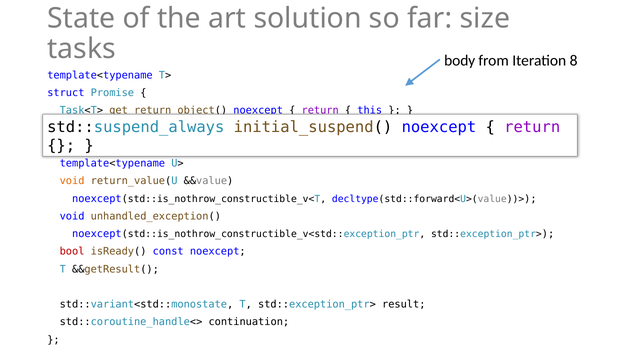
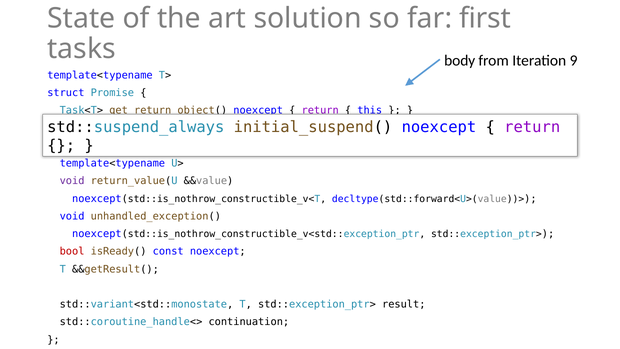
size: size -> first
8: 8 -> 9
void at (72, 181) colour: orange -> purple
